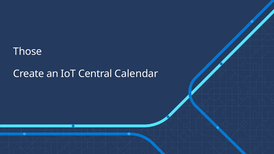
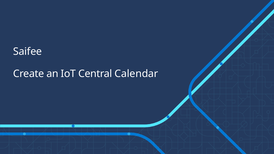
Those: Those -> Saifee
